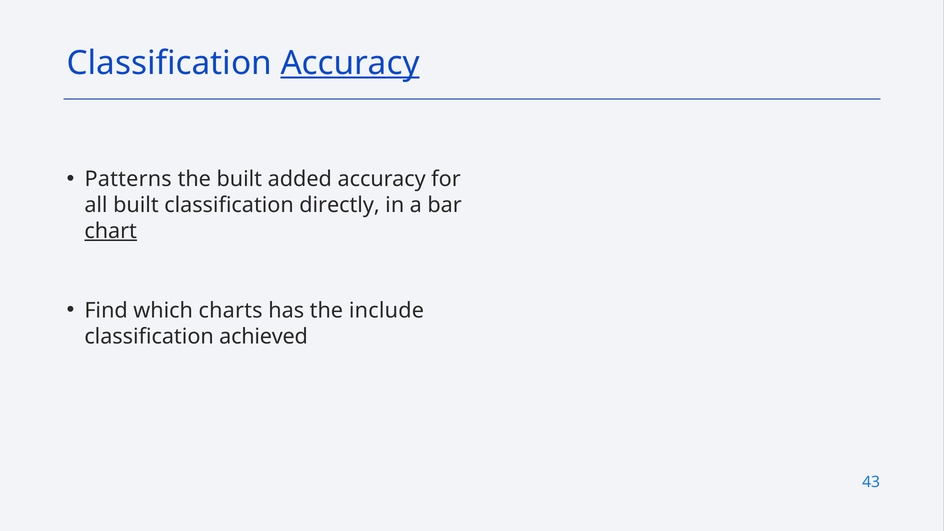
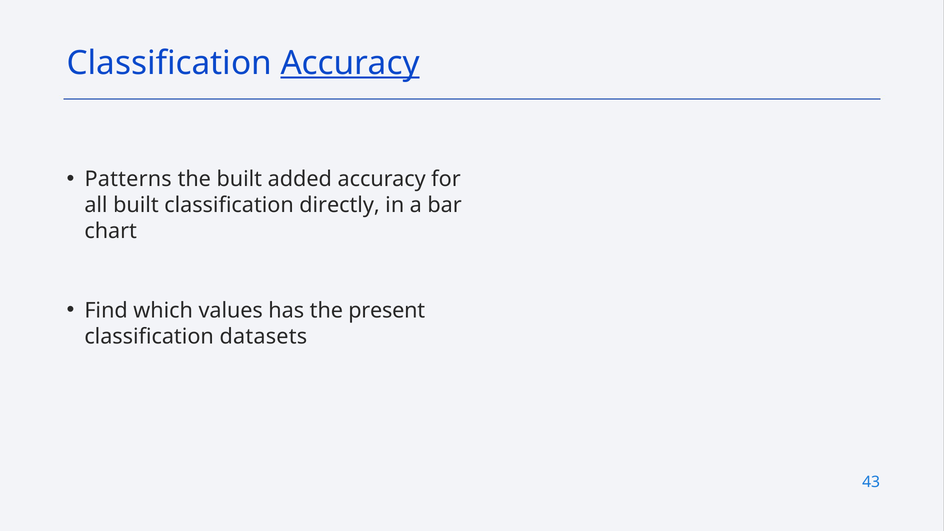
chart underline: present -> none
charts: charts -> values
include: include -> present
achieved: achieved -> datasets
